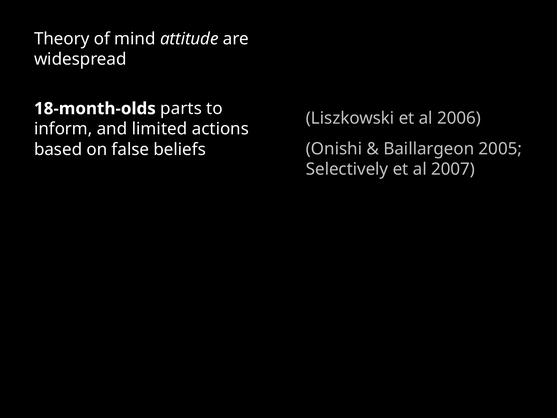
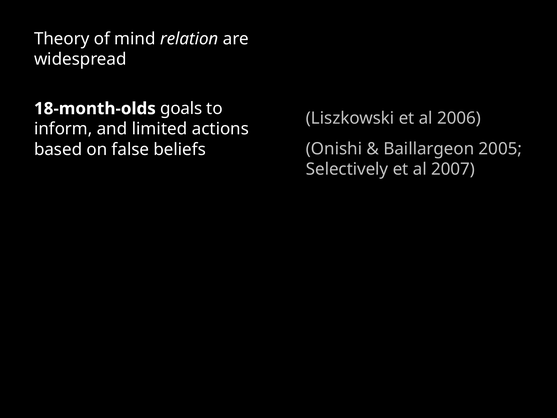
attitude: attitude -> relation
parts: parts -> goals
